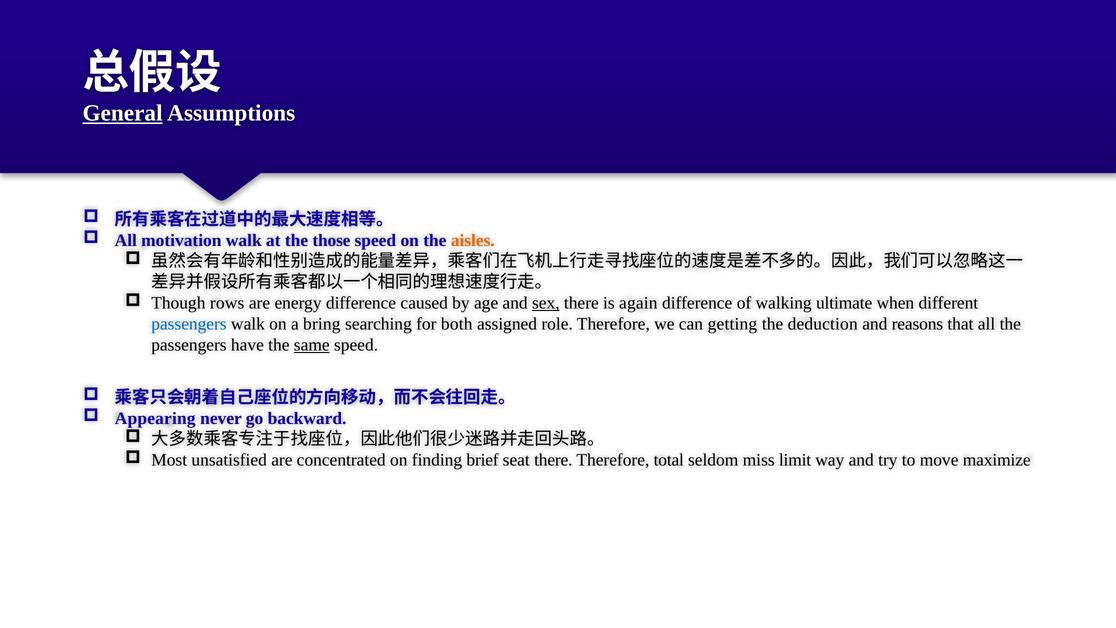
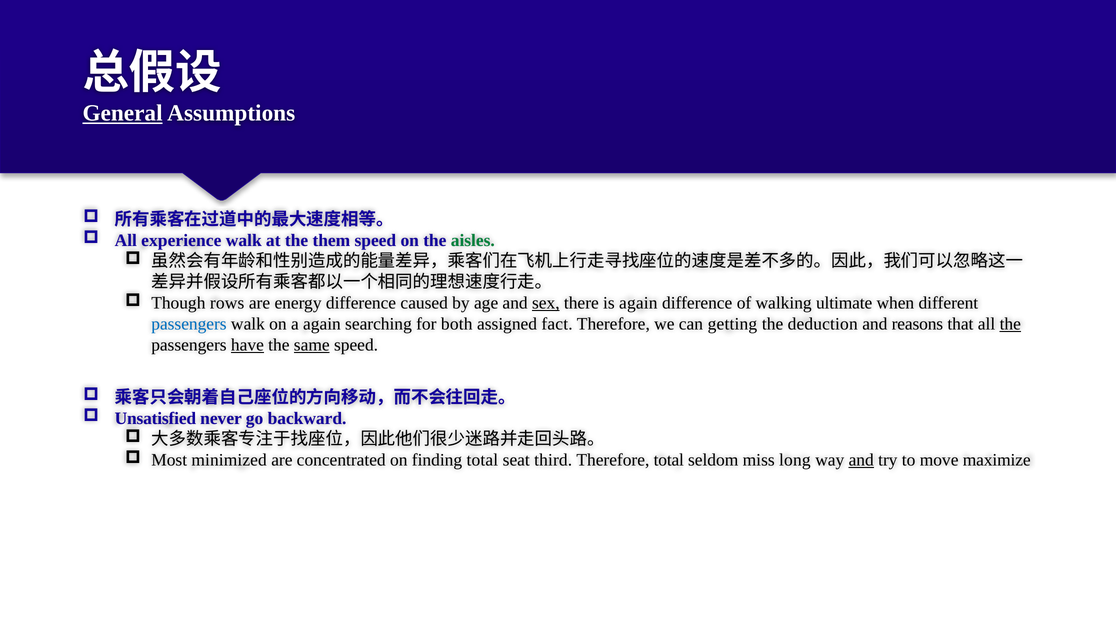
motivation: motivation -> experience
those: those -> them
aisles colour: orange -> green
a bring: bring -> again
role: role -> fact
the at (1010, 324) underline: none -> present
have underline: none -> present
Appearing: Appearing -> Unsatisfied
unsatisfied: unsatisfied -> minimized
finding brief: brief -> total
seat there: there -> third
limit: limit -> long
and at (861, 460) underline: none -> present
